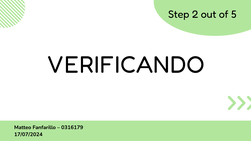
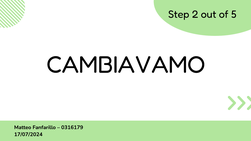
VERIFICANDO: VERIFICANDO -> CAMBIAVAMO
